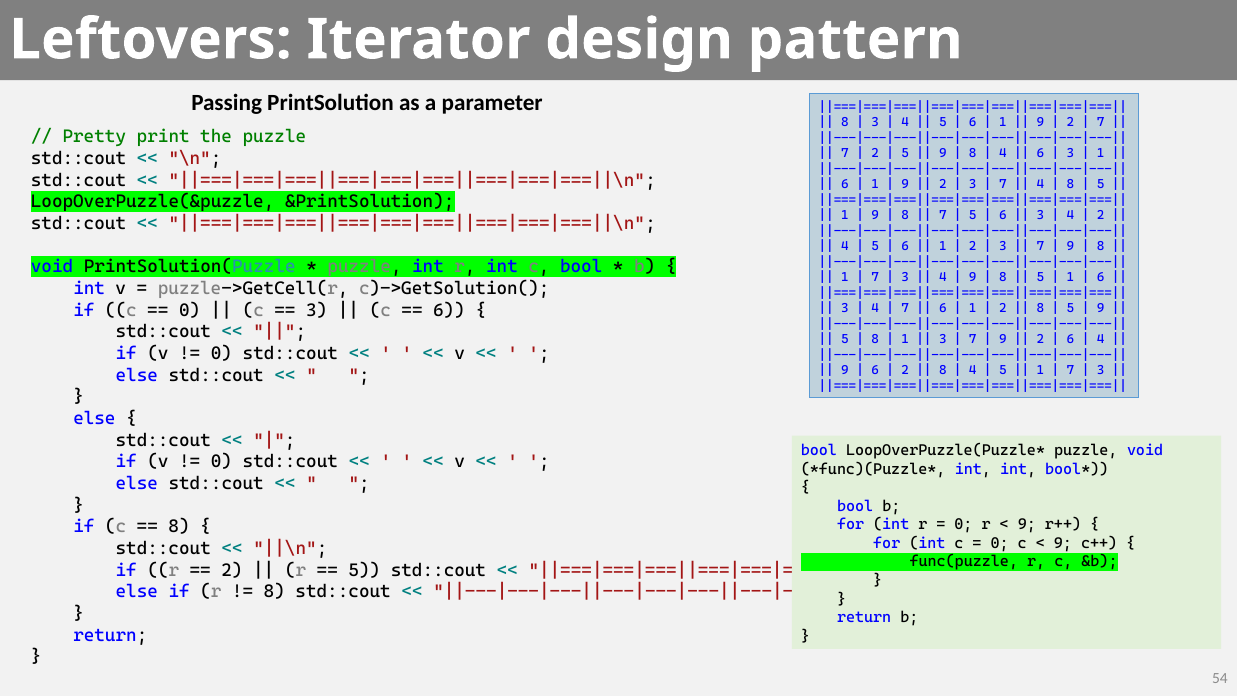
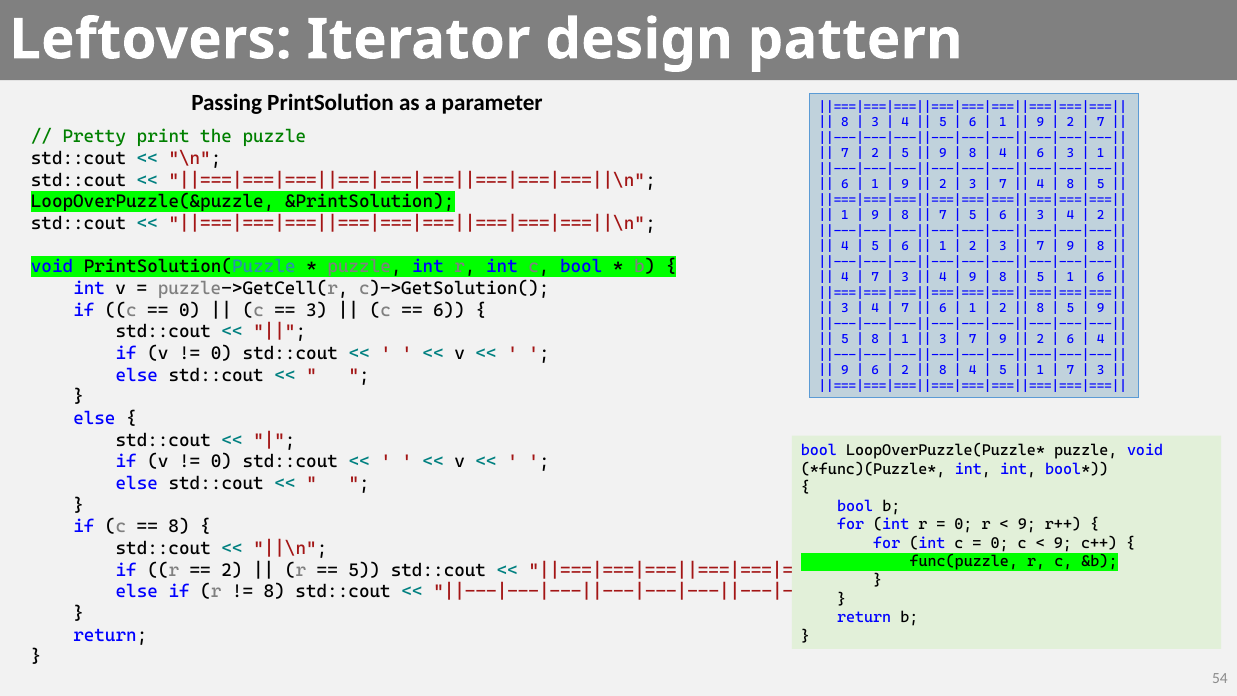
1 at (845, 277): 1 -> 4
